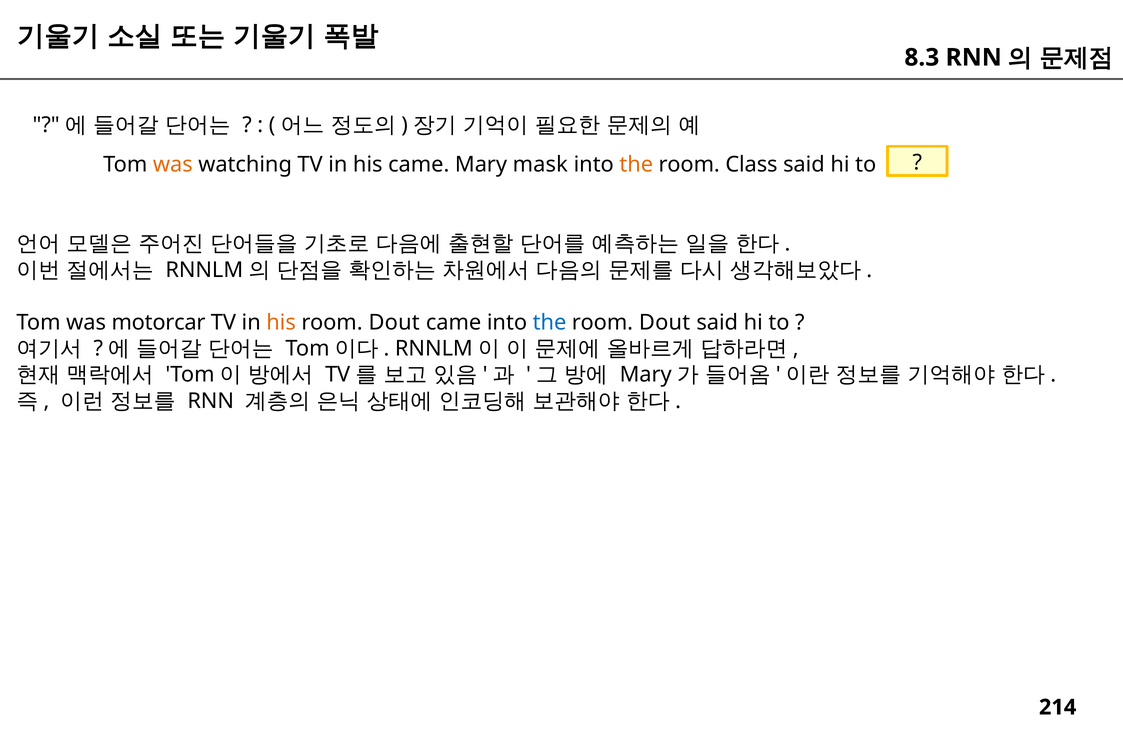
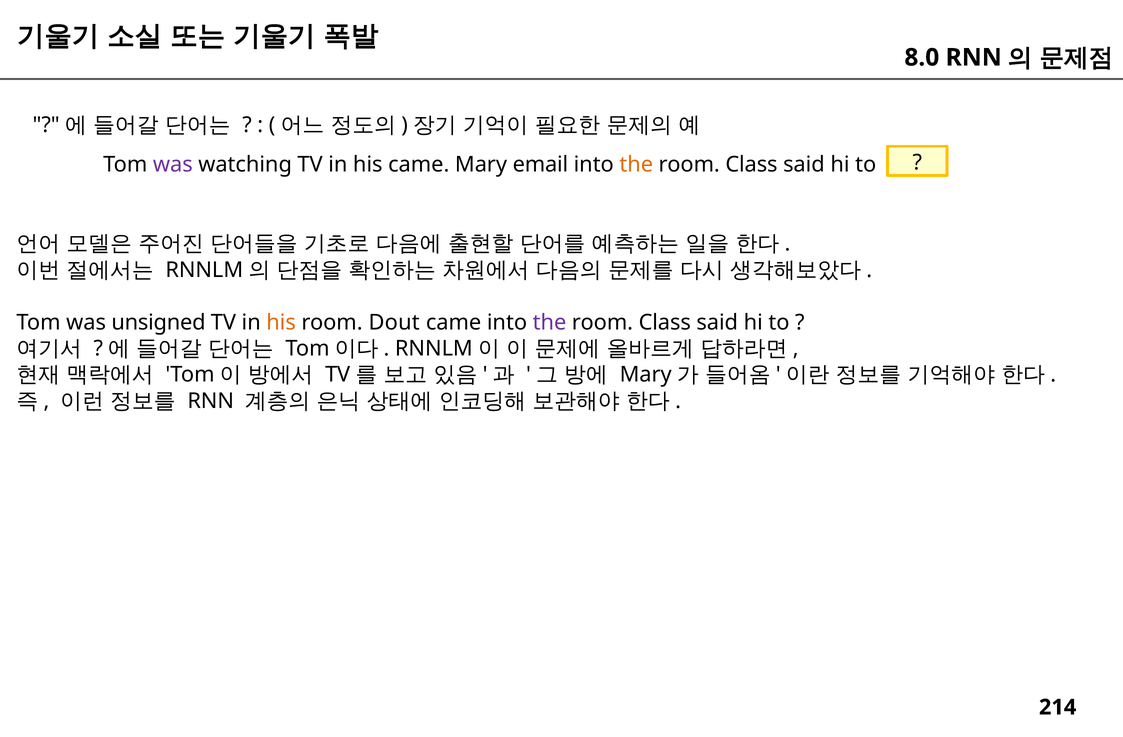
8.3: 8.3 -> 8.0
was at (173, 165) colour: orange -> purple
mask: mask -> email
motorcar: motorcar -> unsigned
the at (550, 323) colour: blue -> purple
Dout at (665, 323): Dout -> Class
